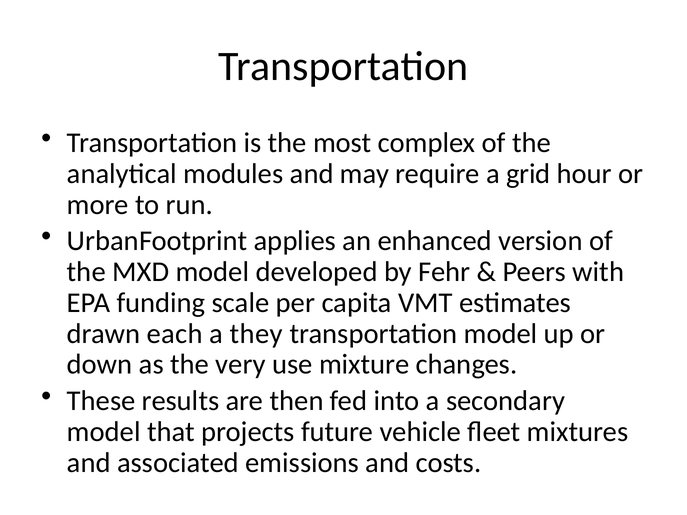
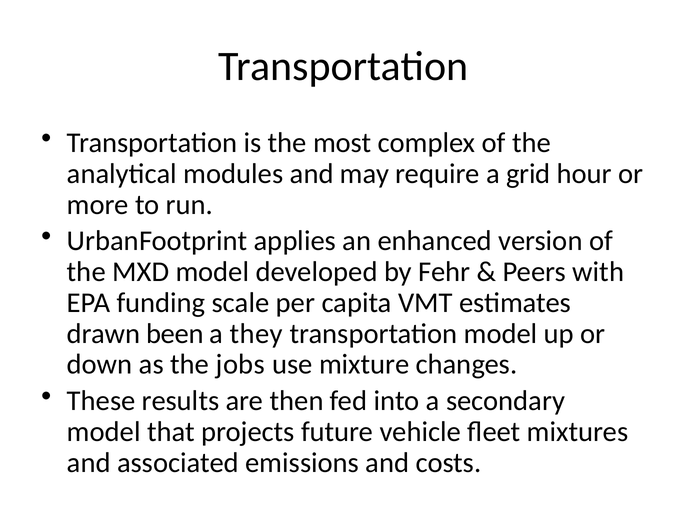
each: each -> been
very: very -> jobs
